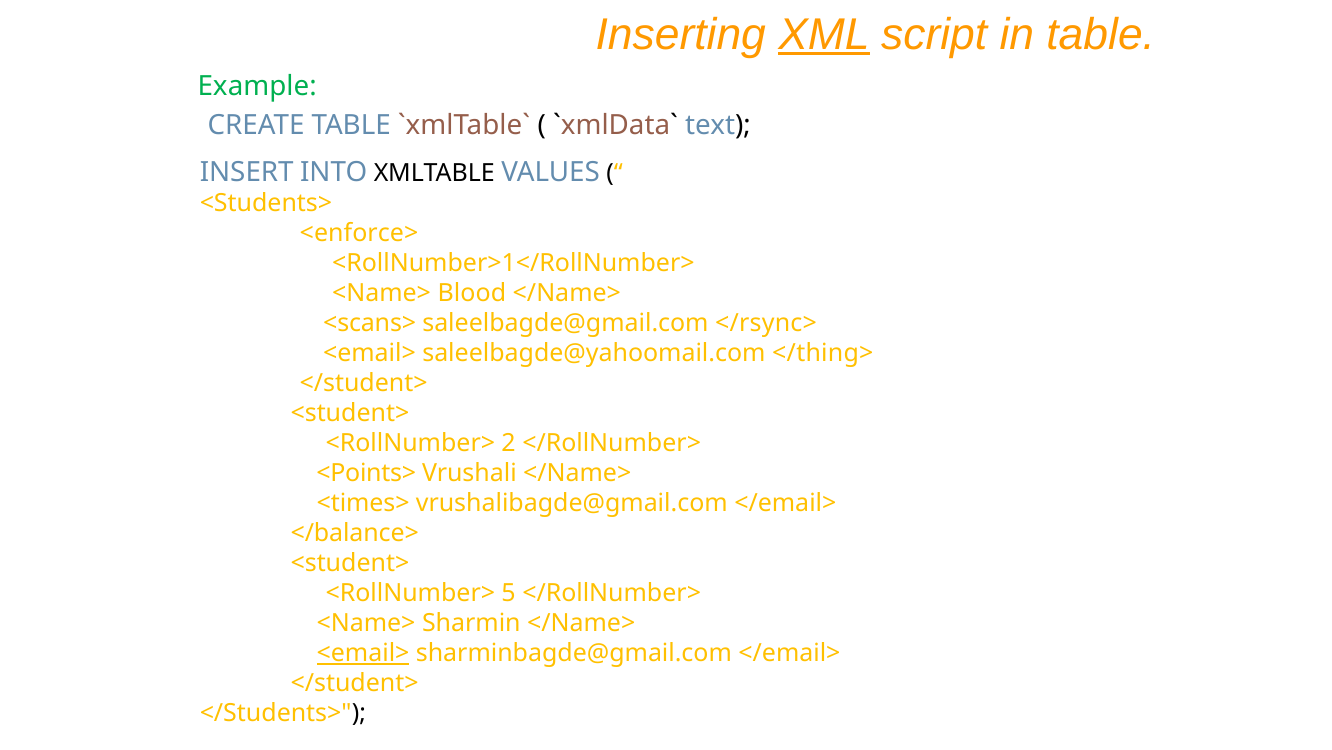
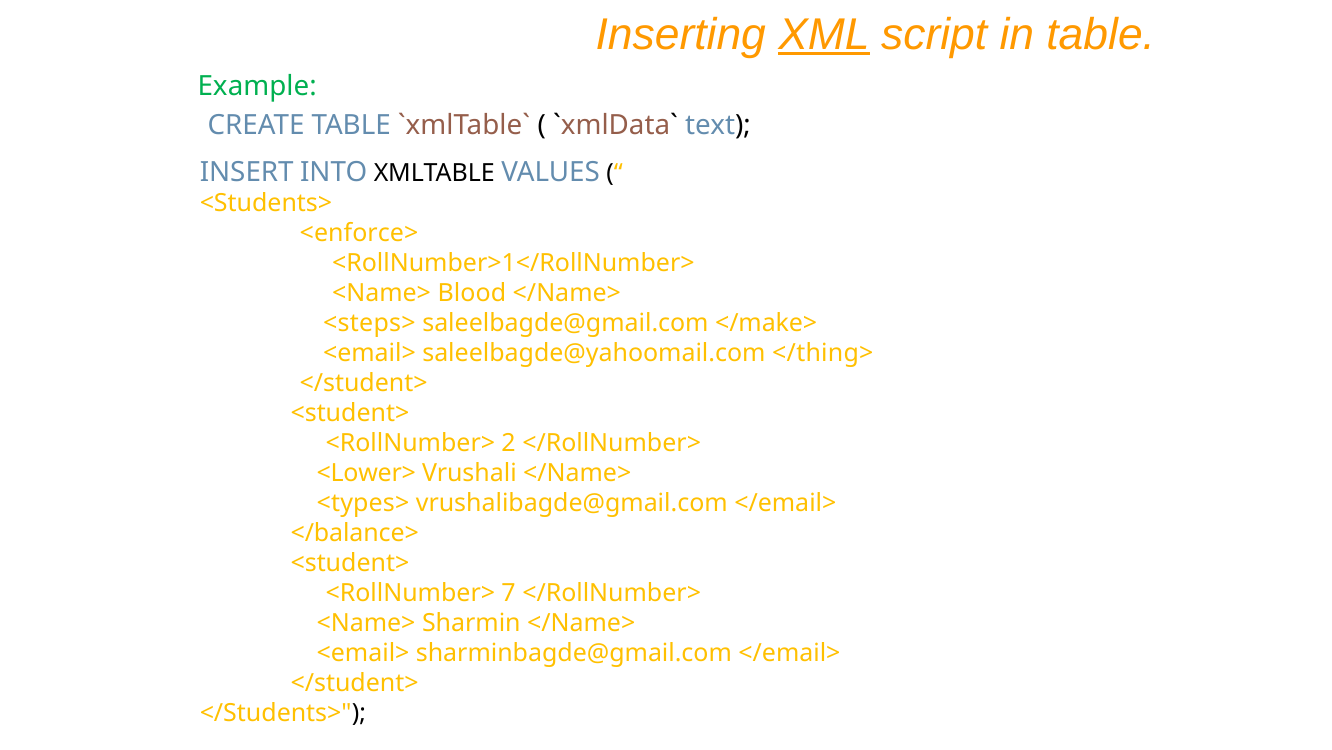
<scans>: <scans> -> <steps>
</rsync>: </rsync> -> </make>
<Points>: <Points> -> <Lower>
<times>: <times> -> <types>
5: 5 -> 7
<email> at (363, 653) underline: present -> none
